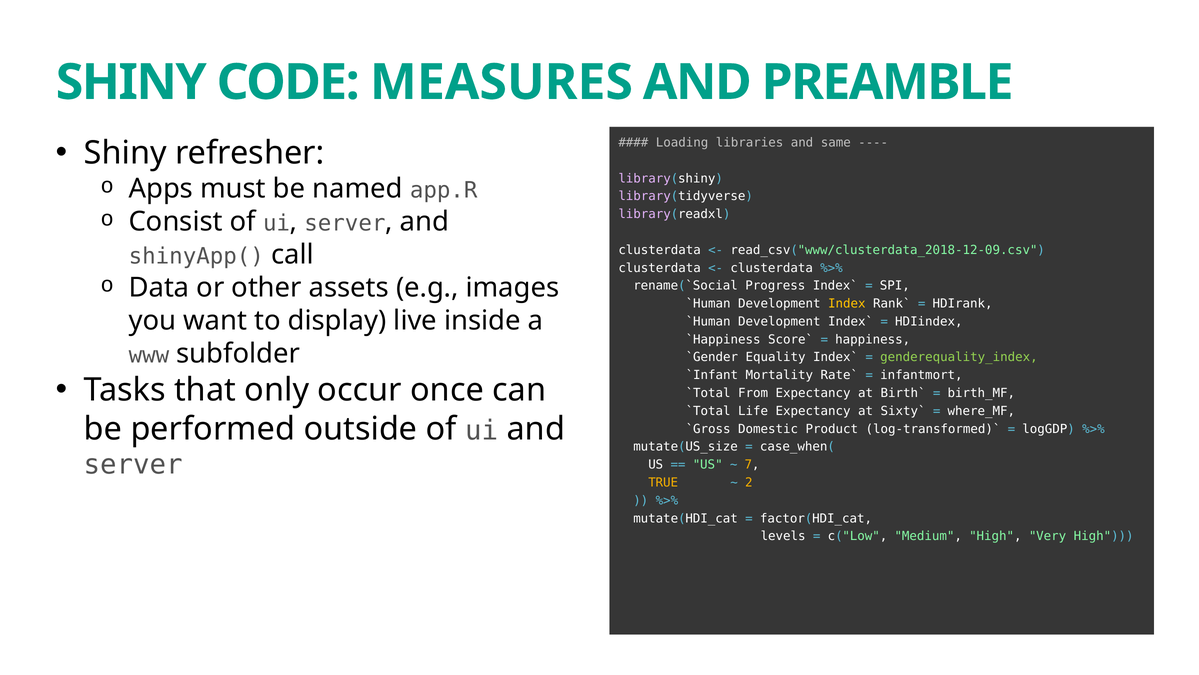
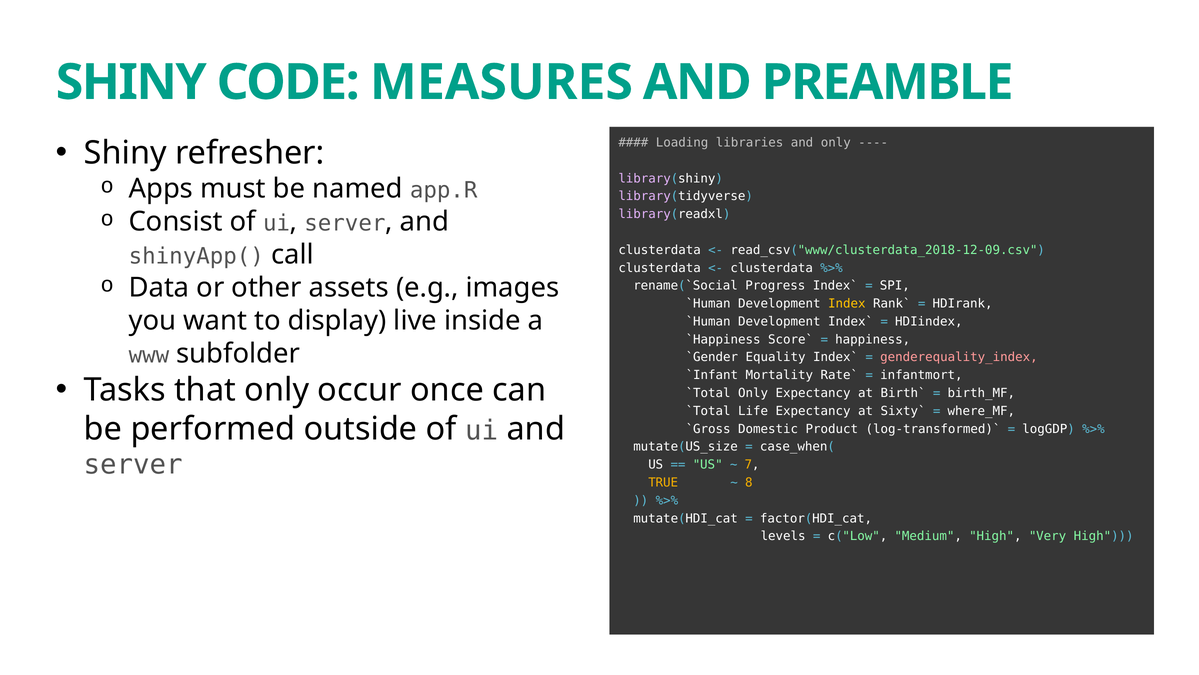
and same: same -> only
genderequality_index colour: light green -> pink
From at (753, 393): From -> Only
2: 2 -> 8
